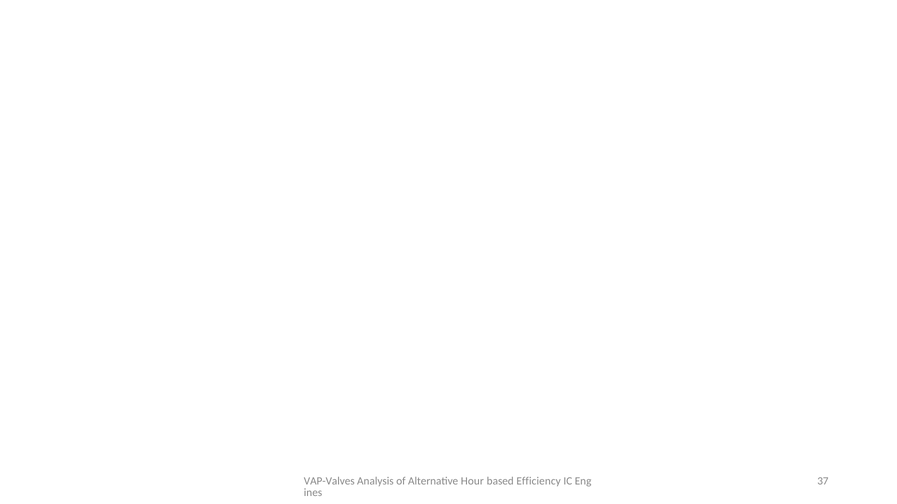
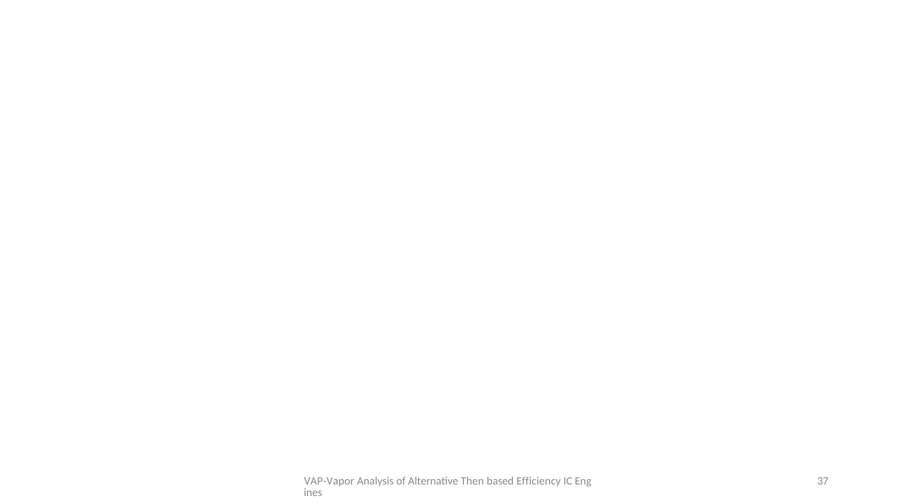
VAP-Valves: VAP-Valves -> VAP-Vapor
Hour: Hour -> Then
